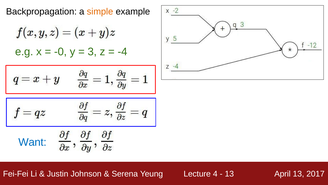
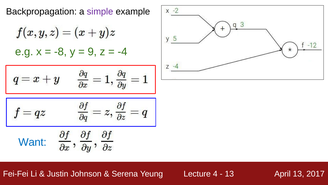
simple colour: orange -> purple
-0: -0 -> -8
3: 3 -> 9
